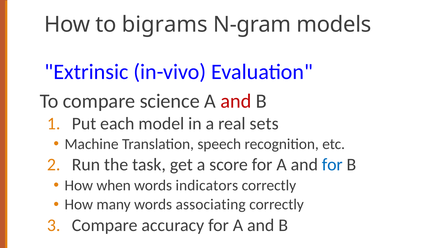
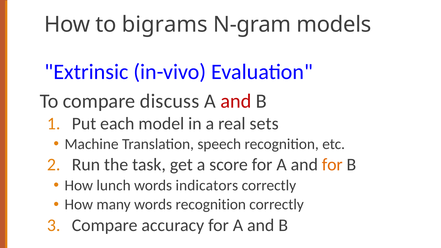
science: science -> discuss
for at (332, 165) colour: blue -> orange
when: when -> lunch
words associating: associating -> recognition
